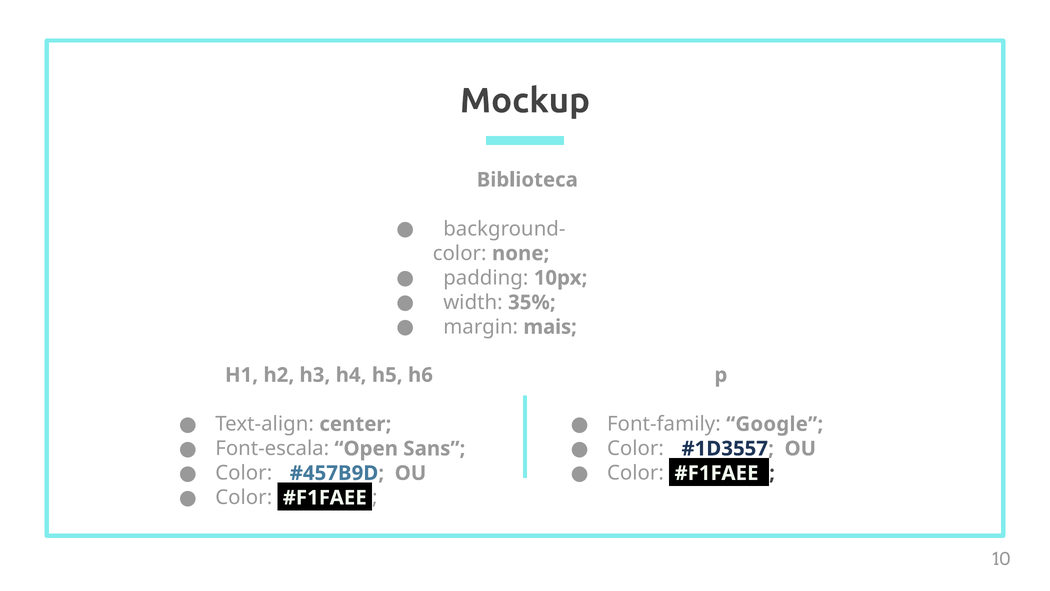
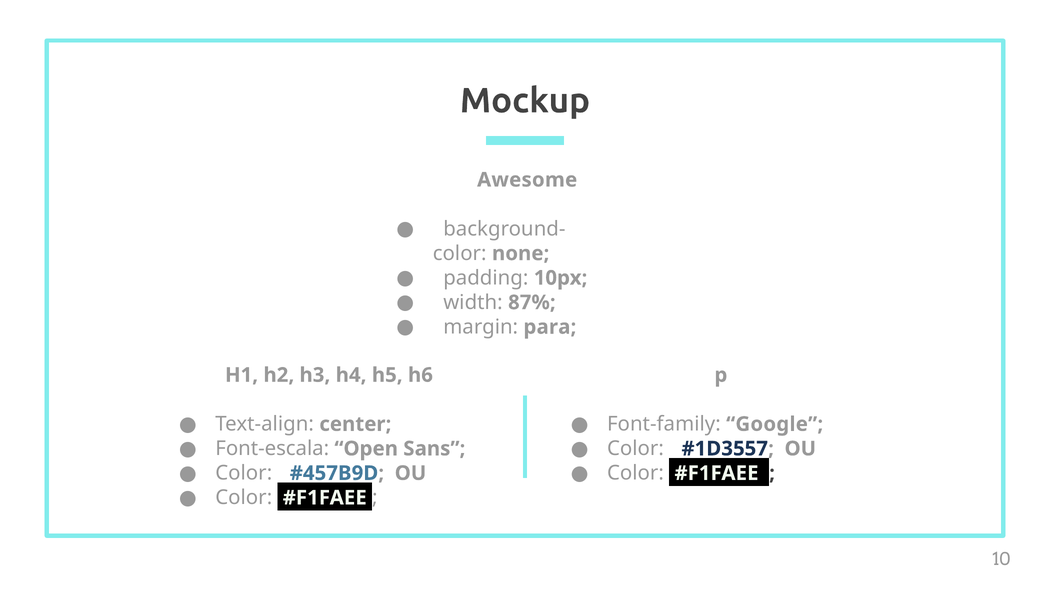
Biblioteca: Biblioteca -> Awesome
35%: 35% -> 87%
mais: mais -> para
